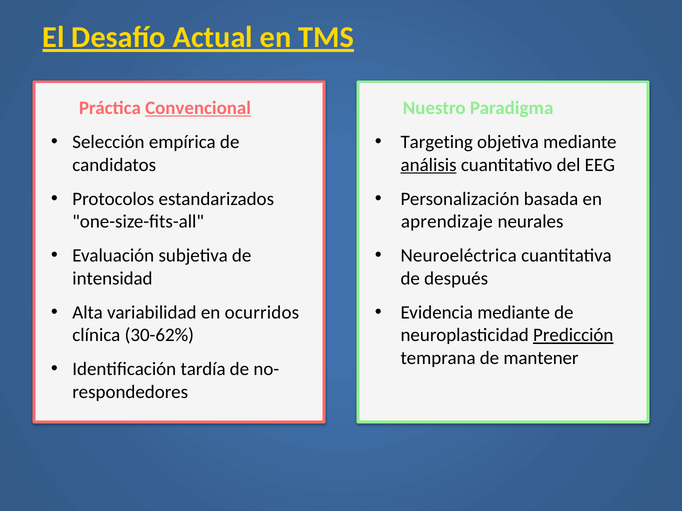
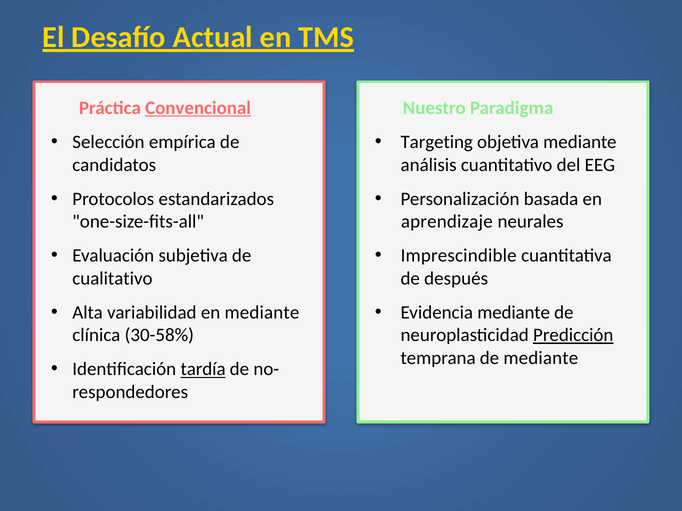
análisis underline: present -> none
Neuroeléctrica: Neuroeléctrica -> Imprescindible
intensidad: intensidad -> cualitativo
en ocurridos: ocurridos -> mediante
30-62%: 30-62% -> 30-58%
de mantener: mantener -> mediante
tardía underline: none -> present
